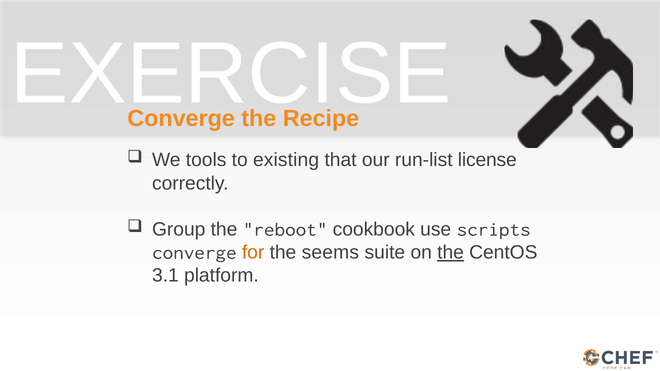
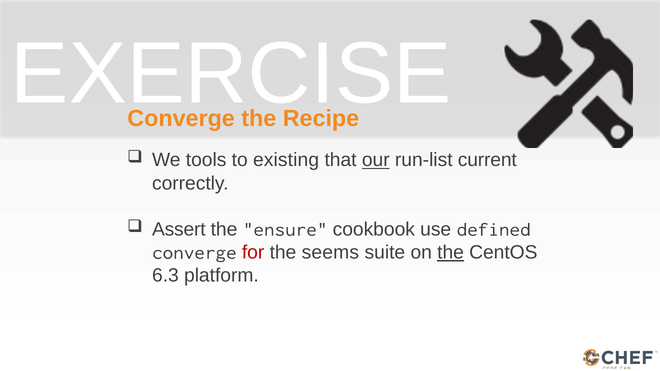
our underline: none -> present
license: license -> current
Group: Group -> Assert
reboot: reboot -> ensure
scripts: scripts -> defined
for colour: orange -> red
3.1: 3.1 -> 6.3
